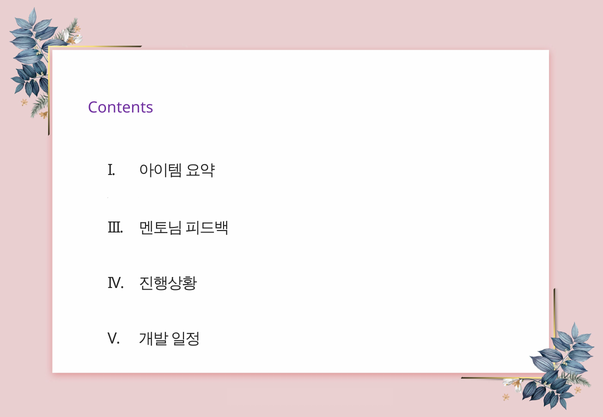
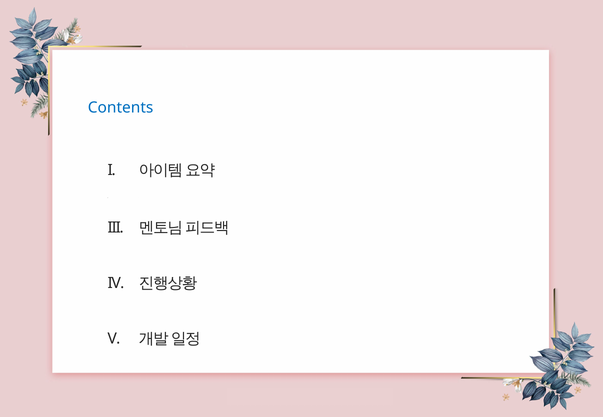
Contents colour: purple -> blue
